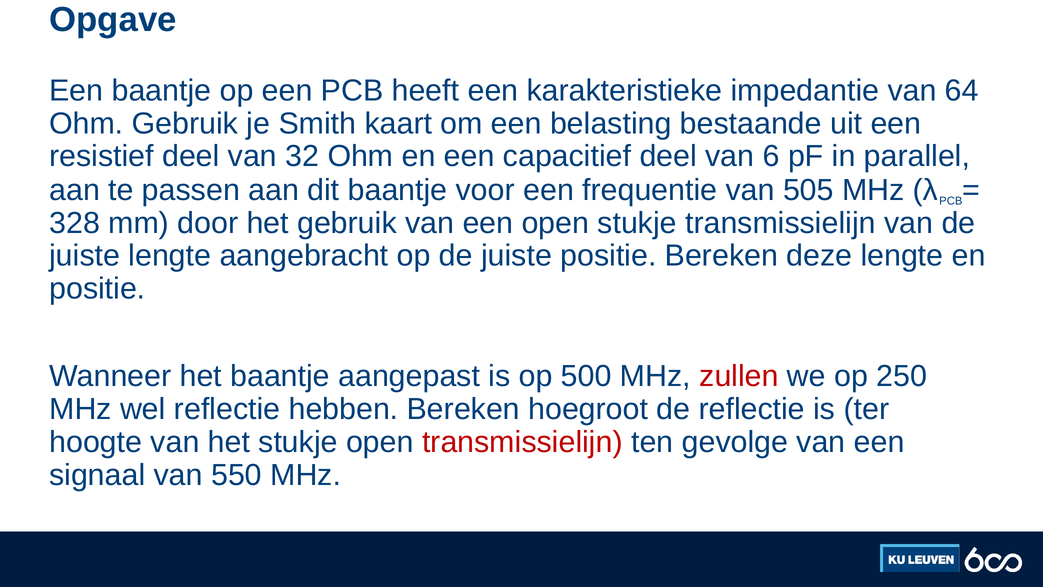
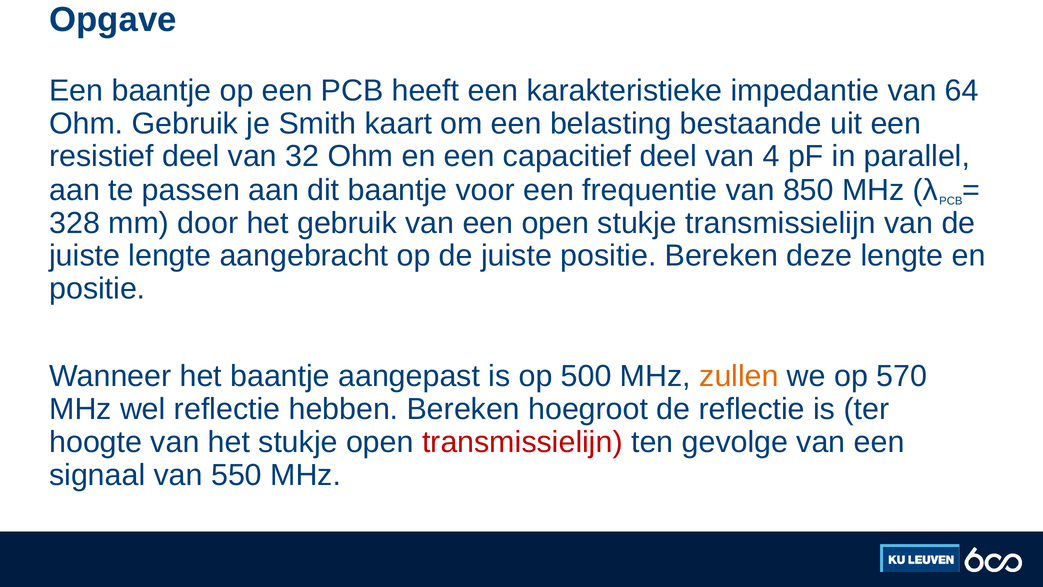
6: 6 -> 4
505: 505 -> 850
zullen colour: red -> orange
250: 250 -> 570
